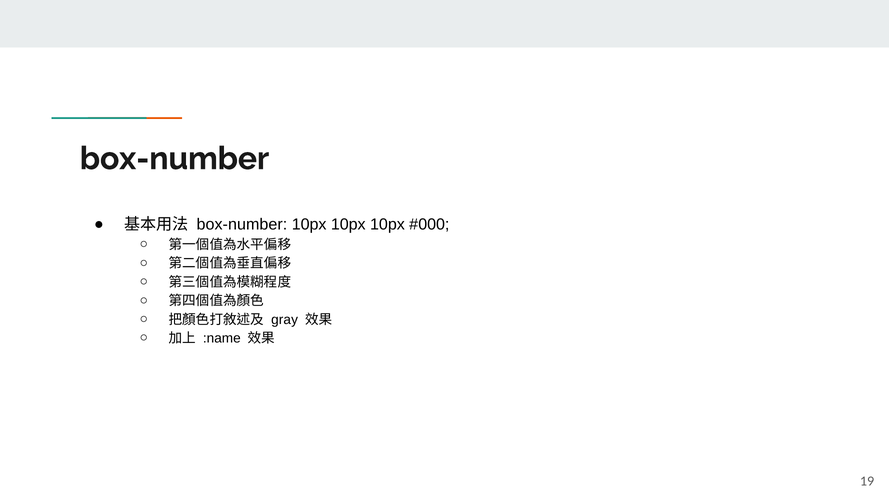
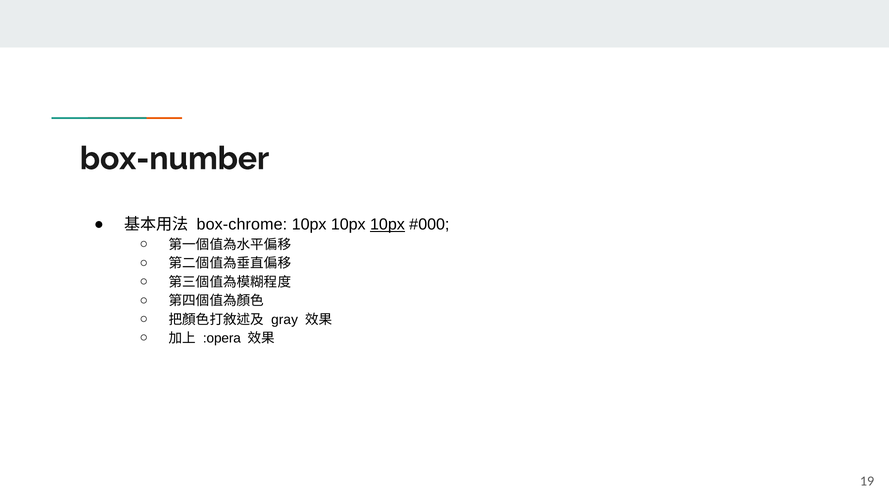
box-number at (242, 225): box-number -> box-chrome
10px at (387, 225) underline: none -> present
:name: :name -> :opera
